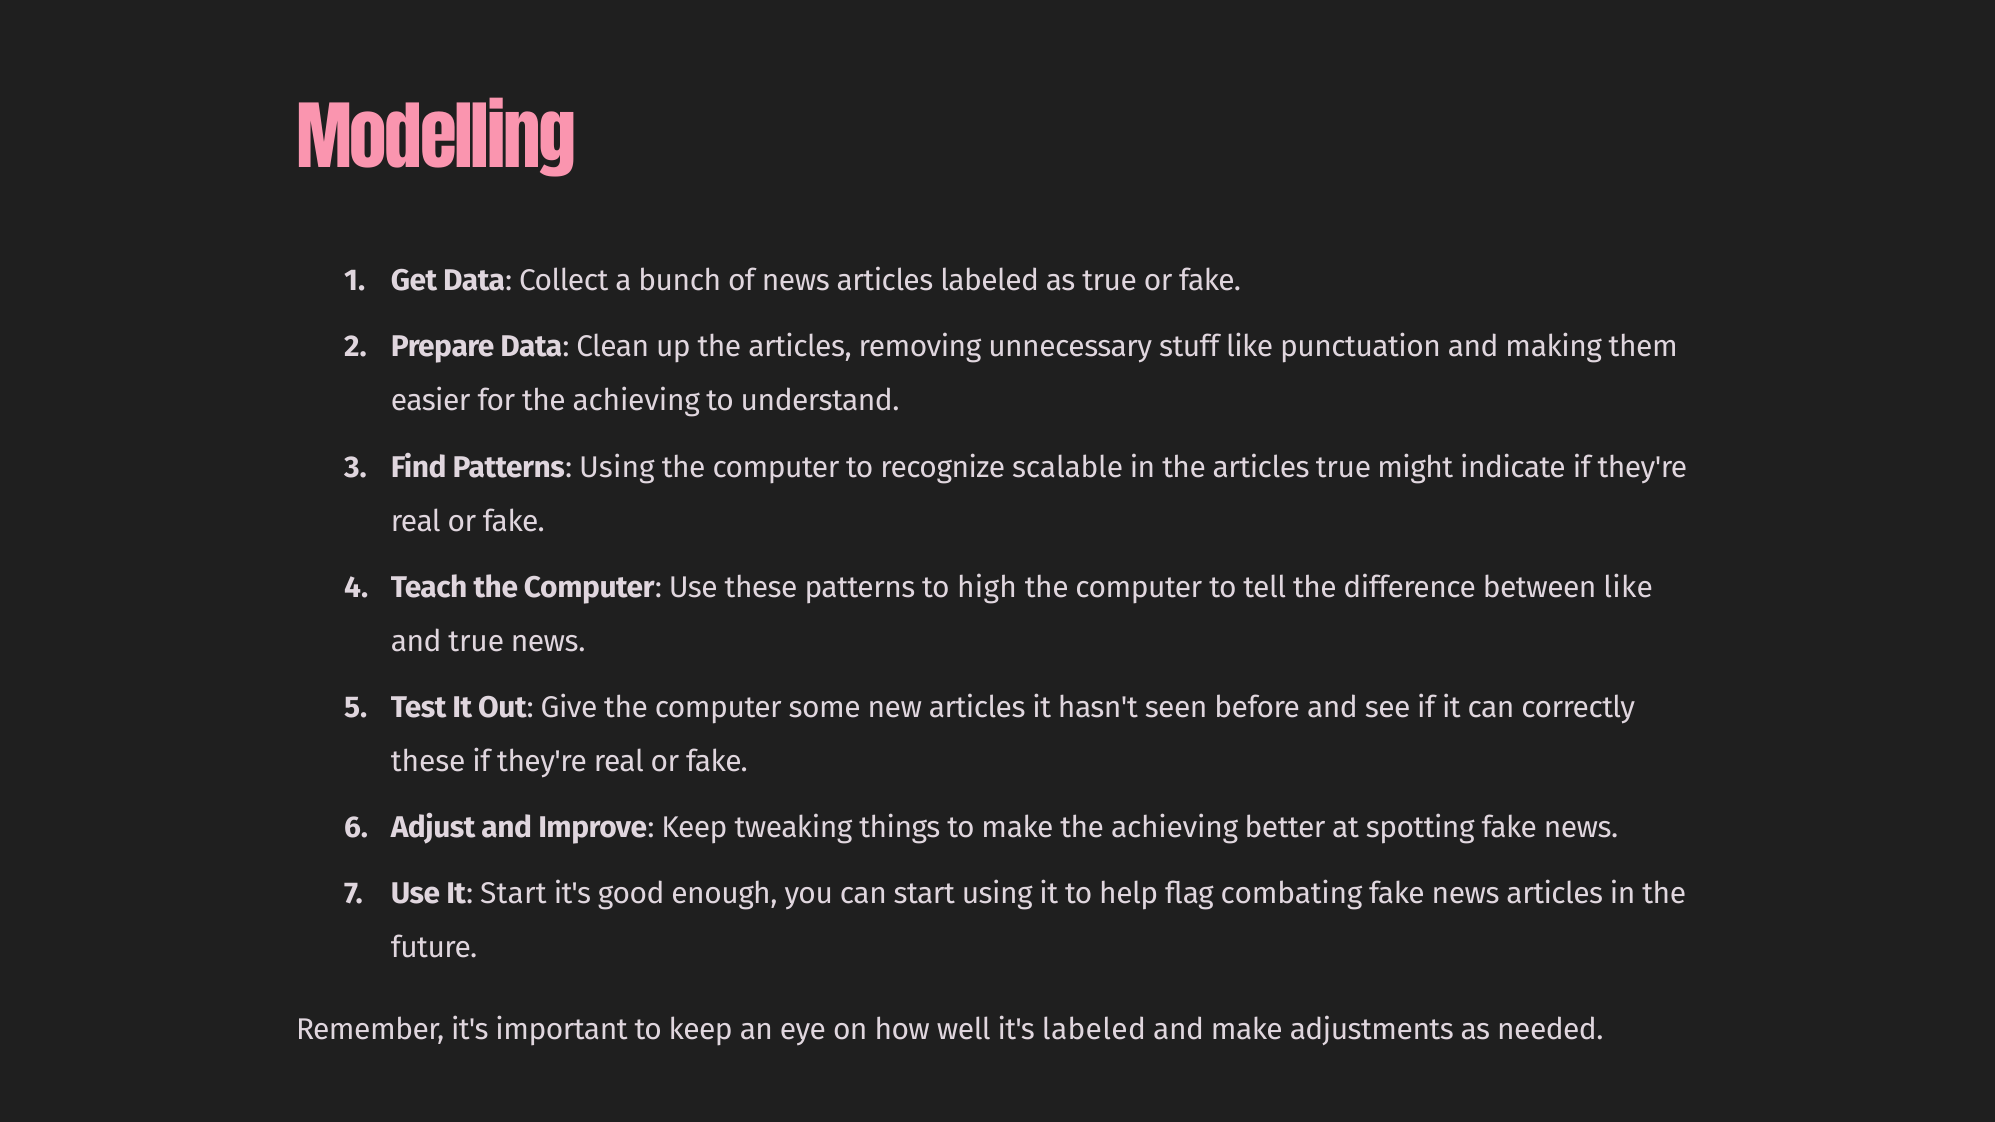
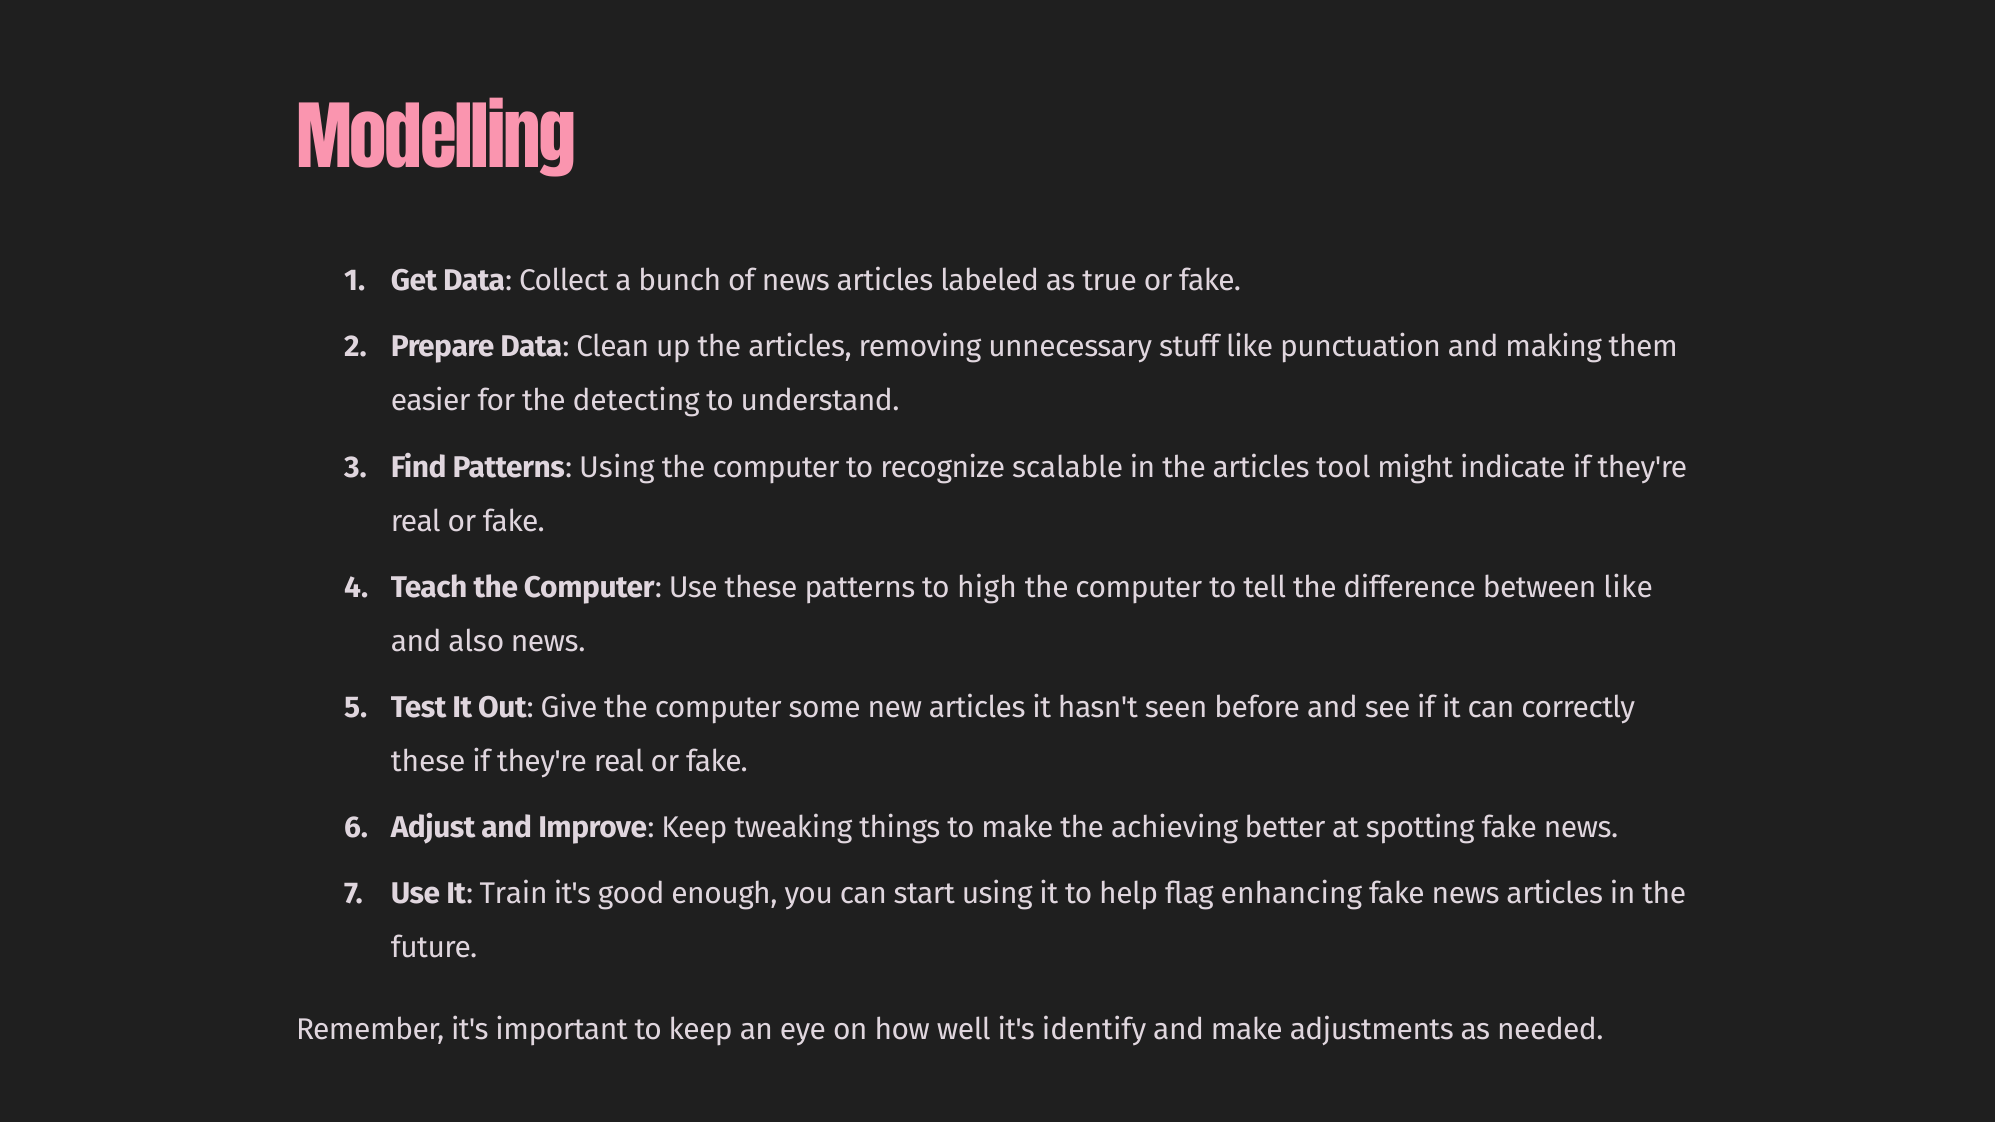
for the achieving: achieving -> detecting
articles true: true -> tool
and true: true -> also
It Start: Start -> Train
combating: combating -> enhancing
it's labeled: labeled -> identify
